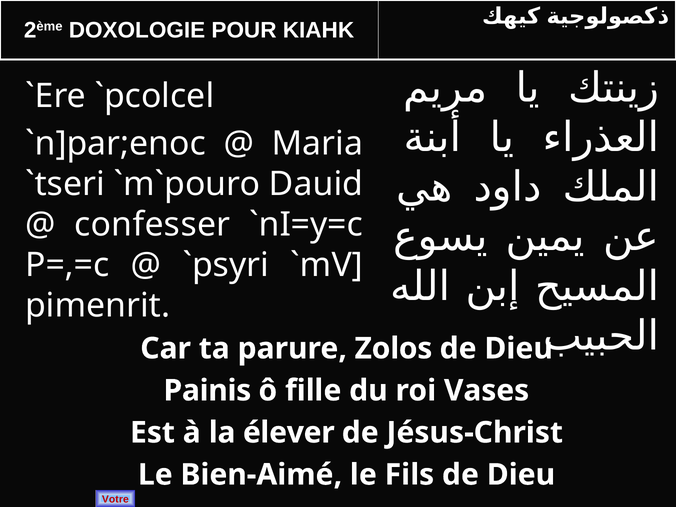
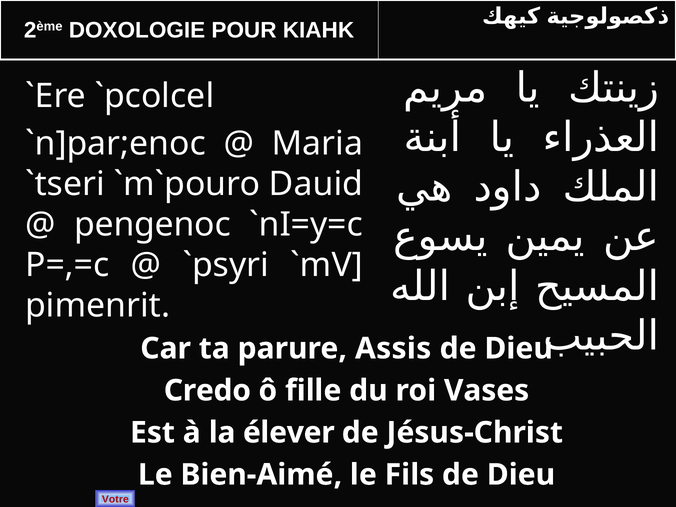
confesser: confesser -> pengenoc
Zolos: Zolos -> Assis
Painis: Painis -> Credo
